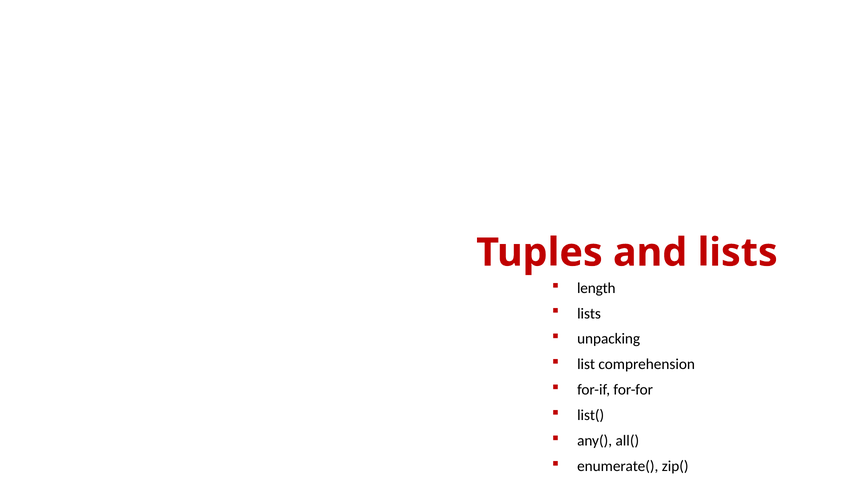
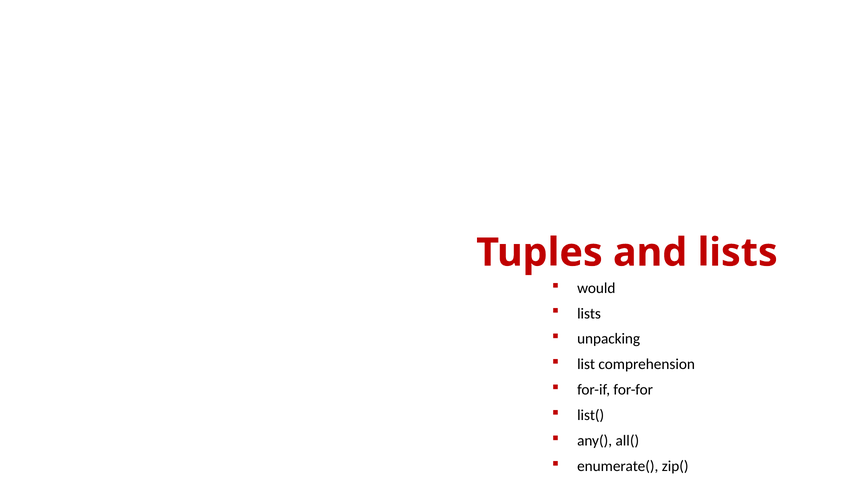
length: length -> would
